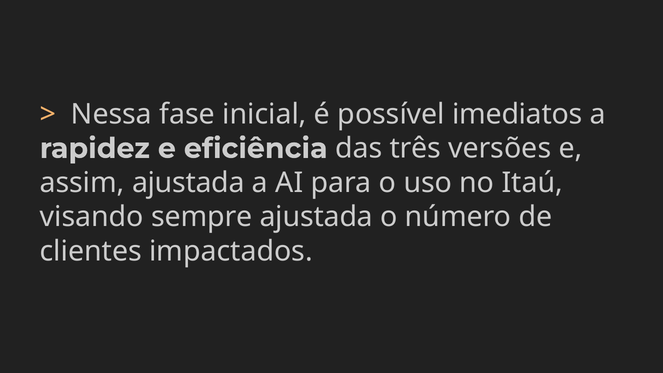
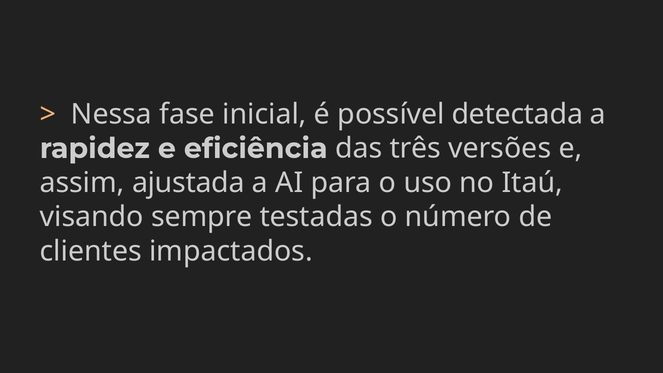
imediatos: imediatos -> detectada
sempre ajustada: ajustada -> testadas
